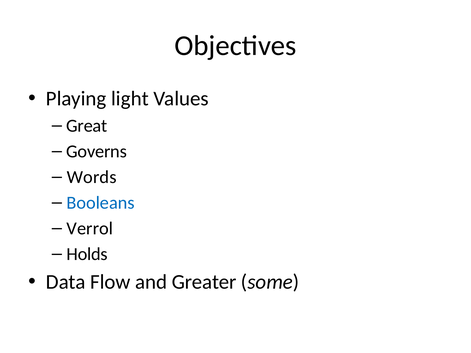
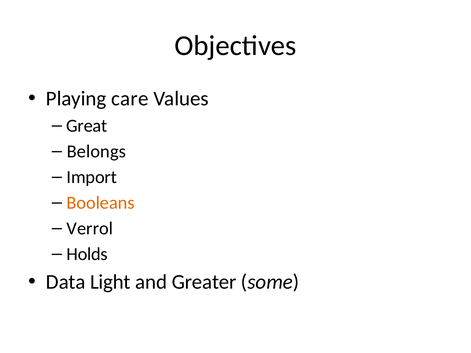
light: light -> care
Governs: Governs -> Belongs
Words: Words -> Import
Booleans colour: blue -> orange
Flow: Flow -> Light
